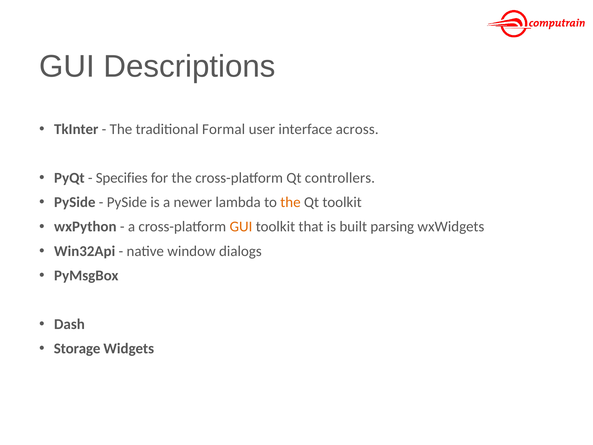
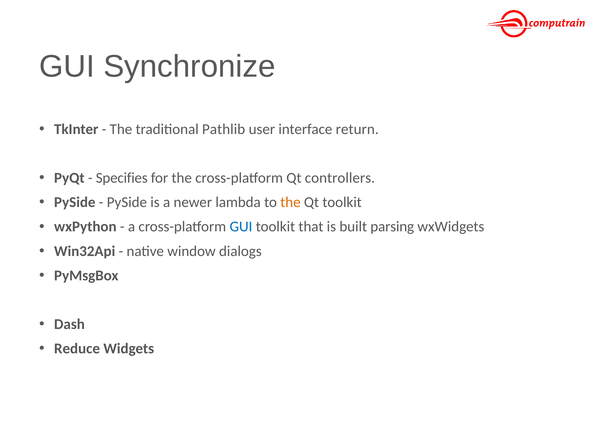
Descriptions: Descriptions -> Synchronize
Formal: Formal -> Pathlib
across: across -> return
GUI at (241, 227) colour: orange -> blue
Storage: Storage -> Reduce
